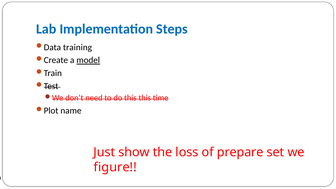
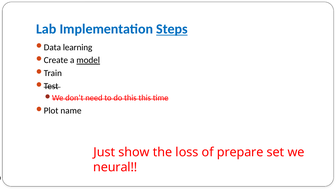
Steps underline: none -> present
training: training -> learning
figure: figure -> neural
